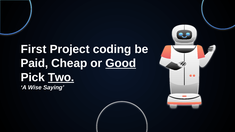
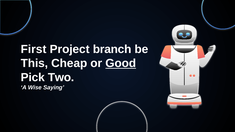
coding: coding -> branch
Paid: Paid -> This
Two underline: present -> none
